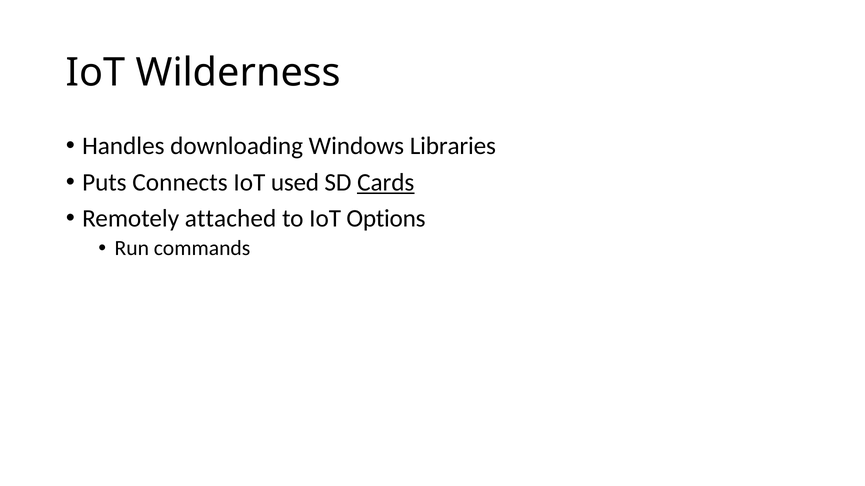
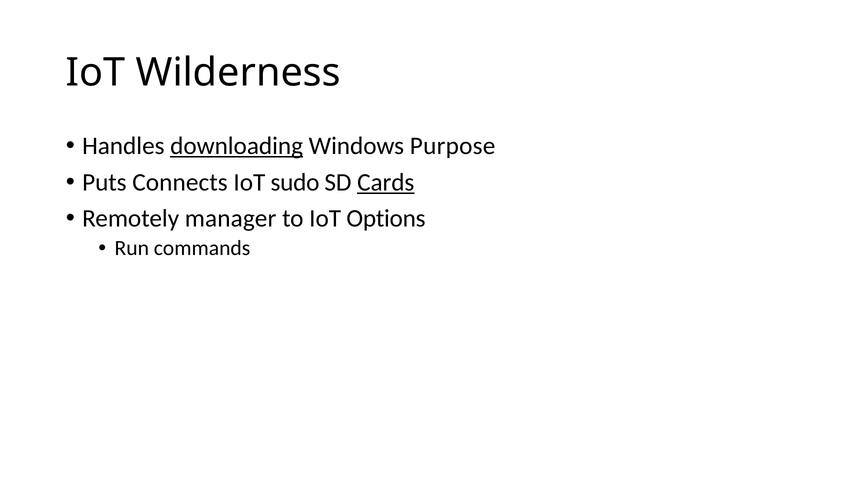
downloading underline: none -> present
Libraries: Libraries -> Purpose
used: used -> sudo
attached: attached -> manager
